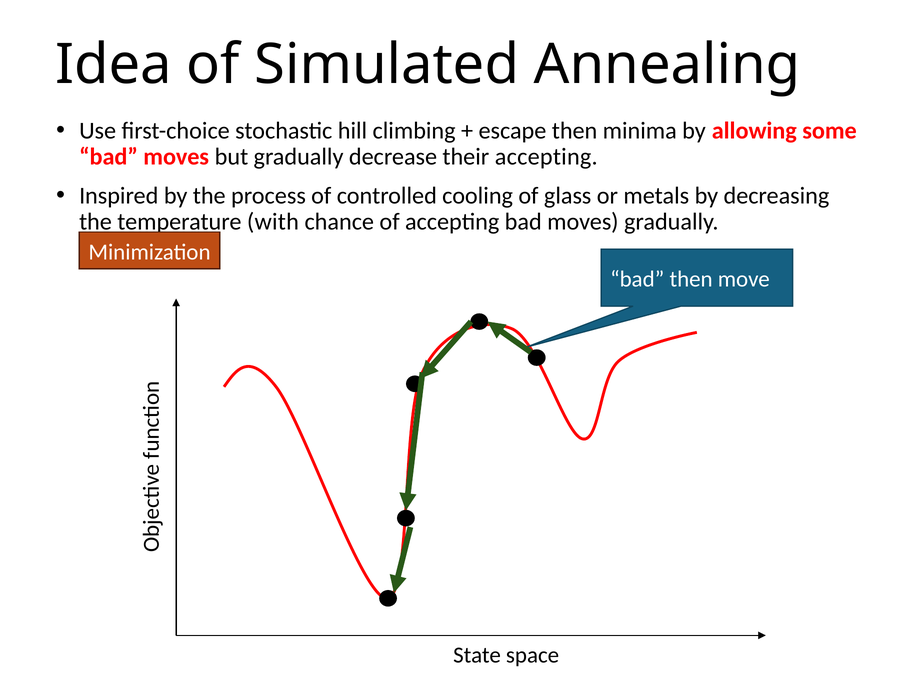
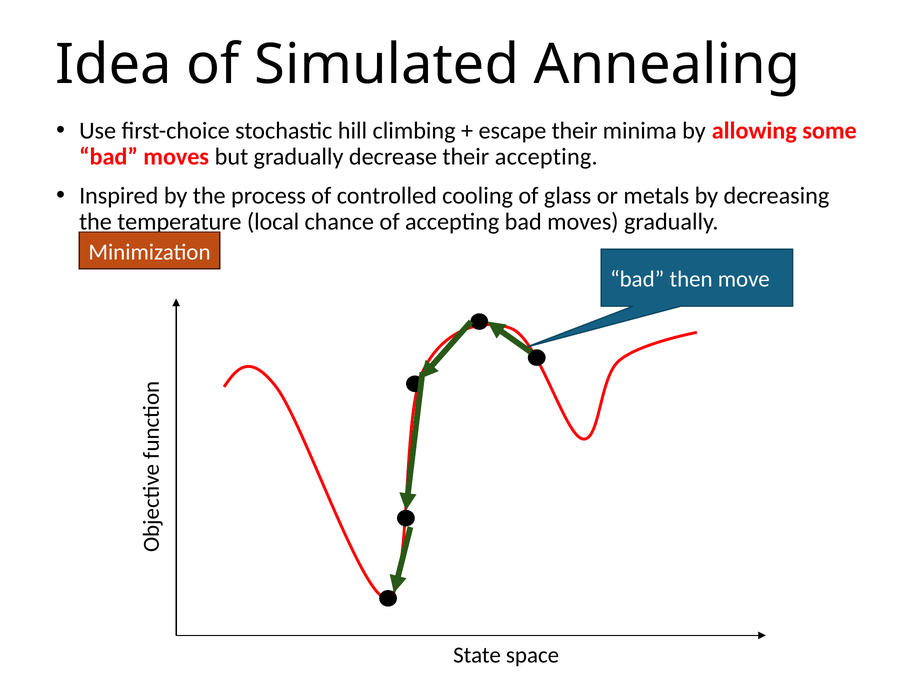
escape then: then -> their
with: with -> local
